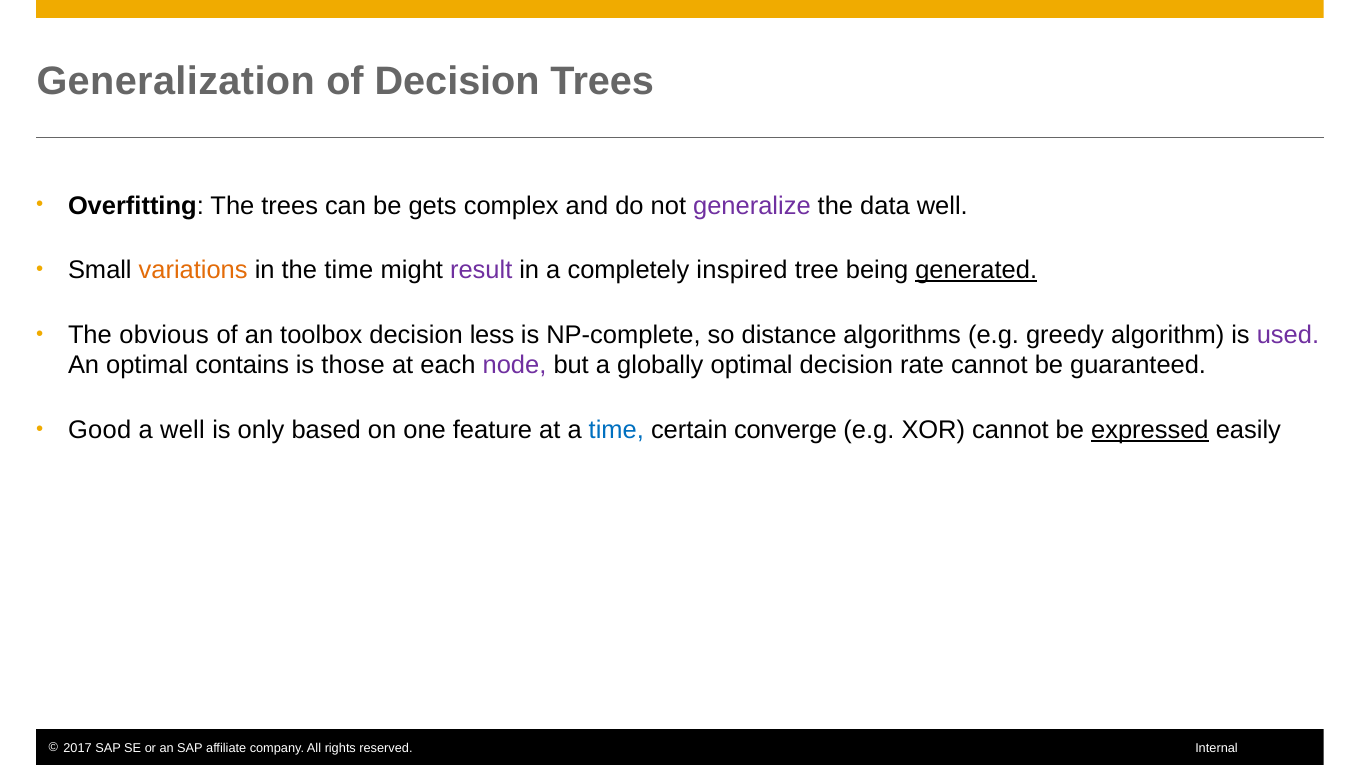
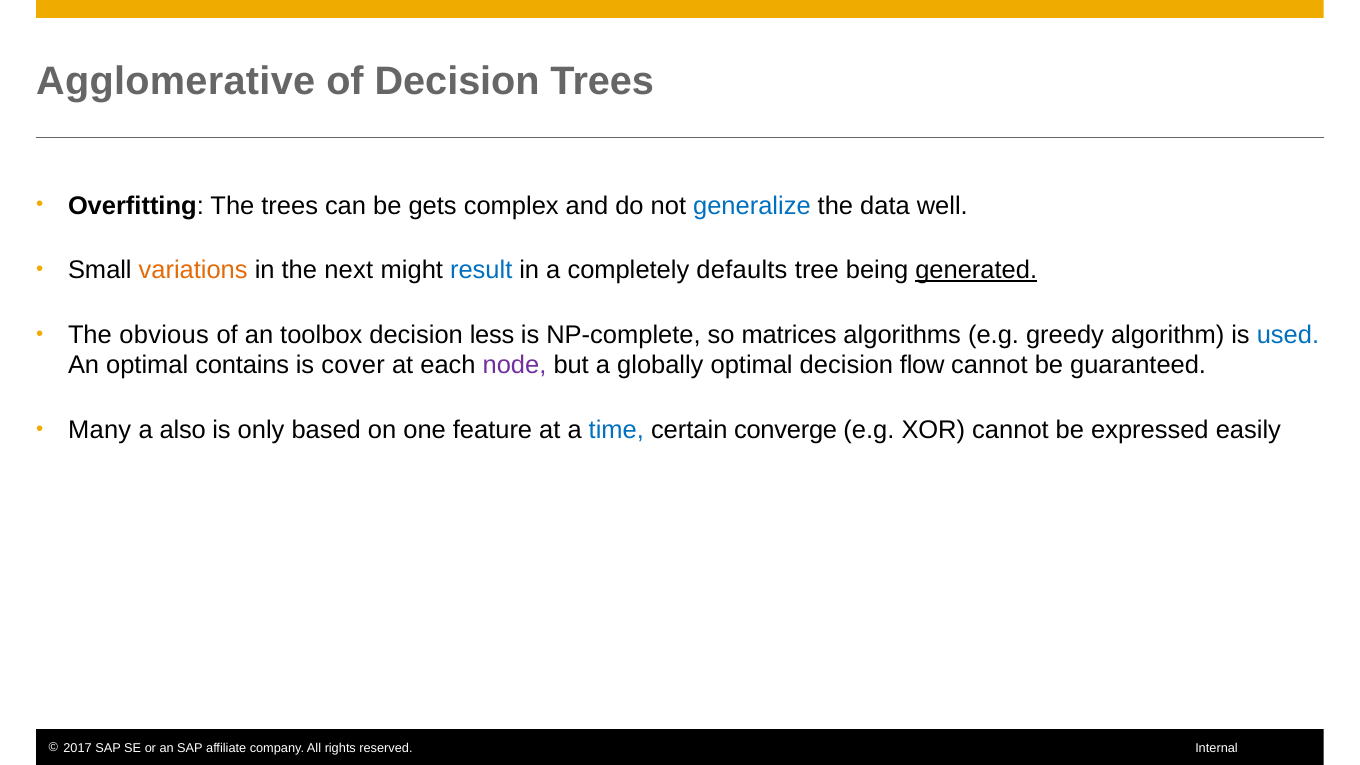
Generalization: Generalization -> Agglomerative
generalize colour: purple -> blue
the time: time -> next
result colour: purple -> blue
inspired: inspired -> defaults
distance: distance -> matrices
used colour: purple -> blue
those: those -> cover
rate: rate -> flow
Good: Good -> Many
a well: well -> also
expressed underline: present -> none
